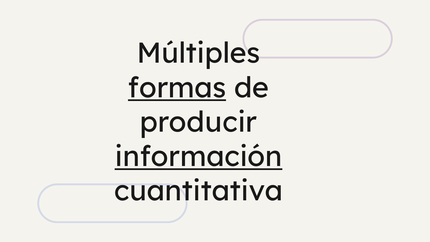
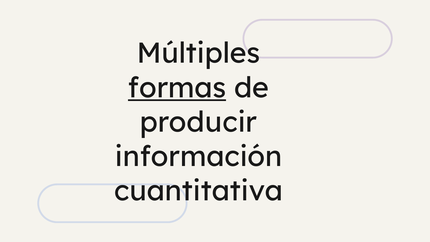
información underline: present -> none
